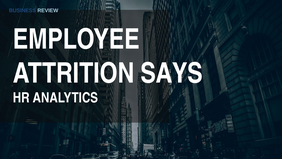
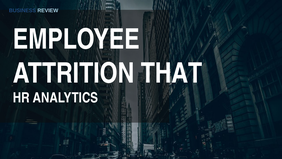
SAYS: SAYS -> THAT
